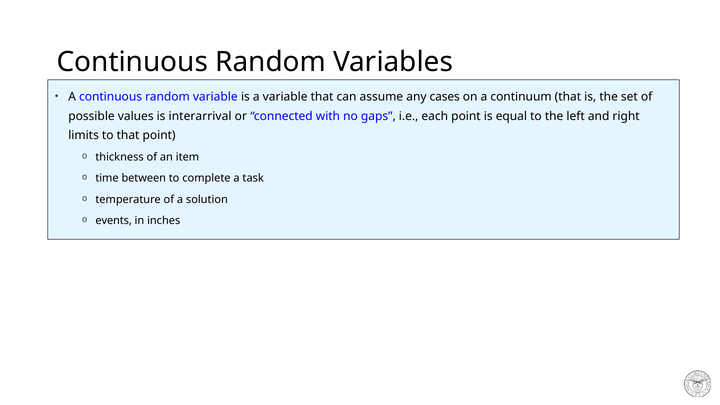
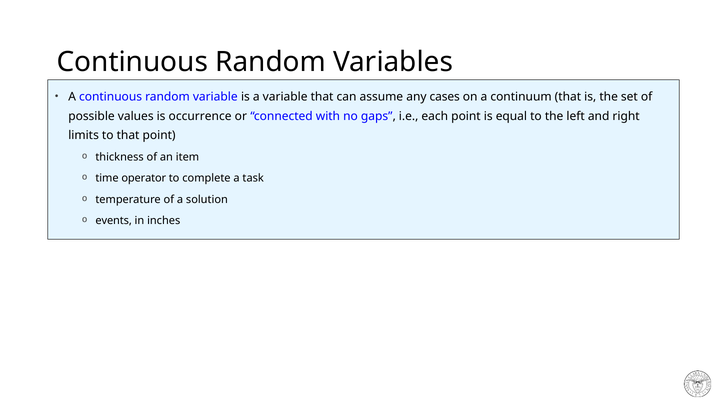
interarrival: interarrival -> occurrence
between: between -> operator
